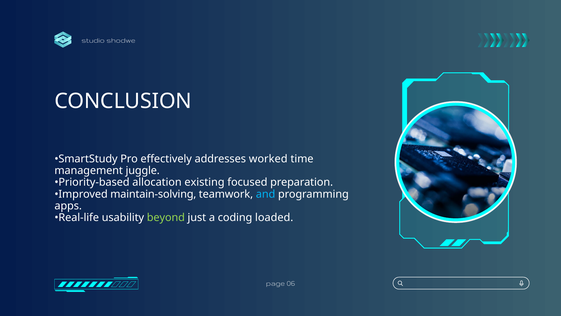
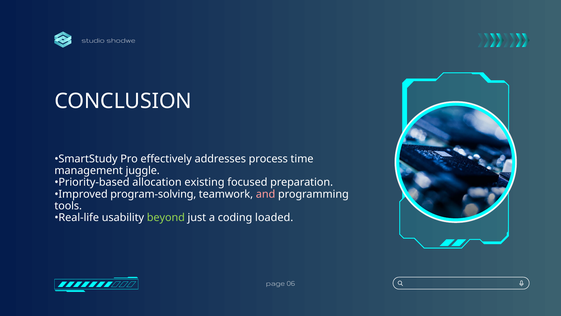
worked: worked -> process
maintain-solving: maintain-solving -> program-solving
and colour: light blue -> pink
apps: apps -> tools
